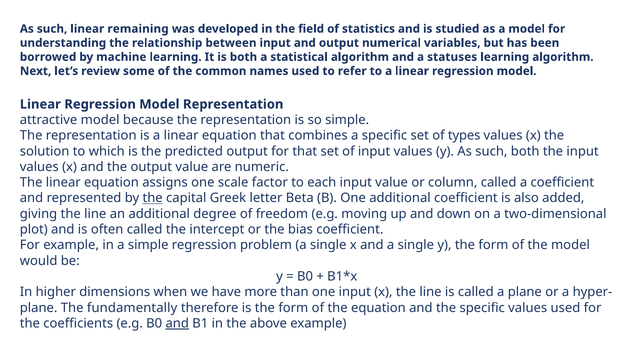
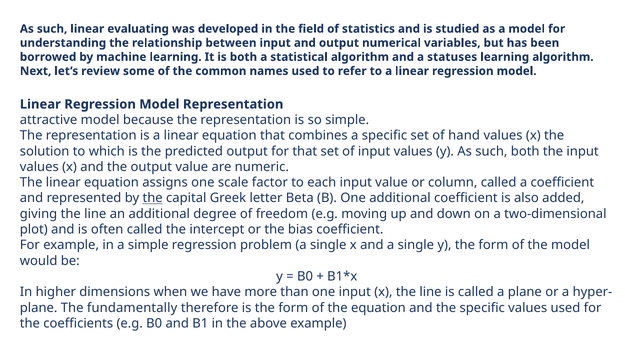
remaining: remaining -> evaluating
types: types -> hand
and at (177, 323) underline: present -> none
